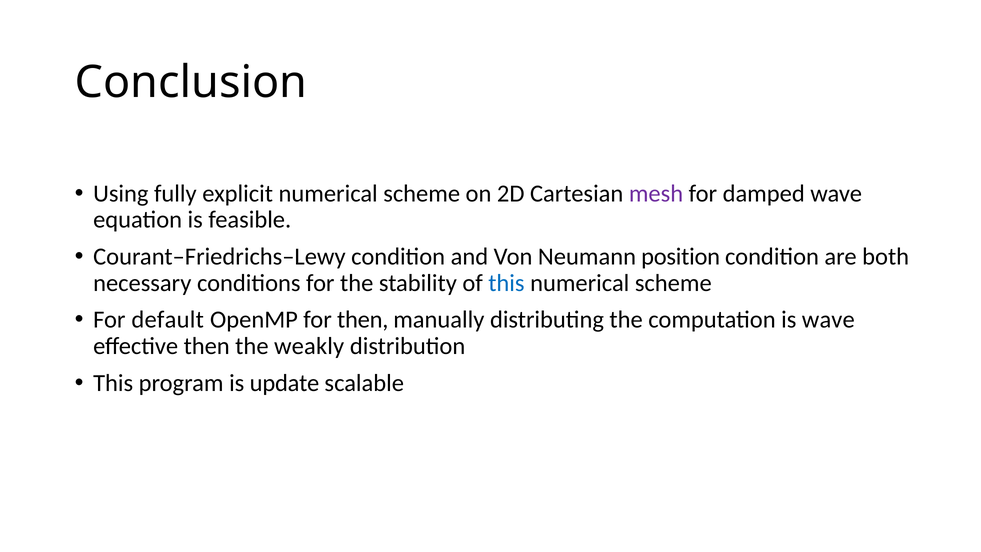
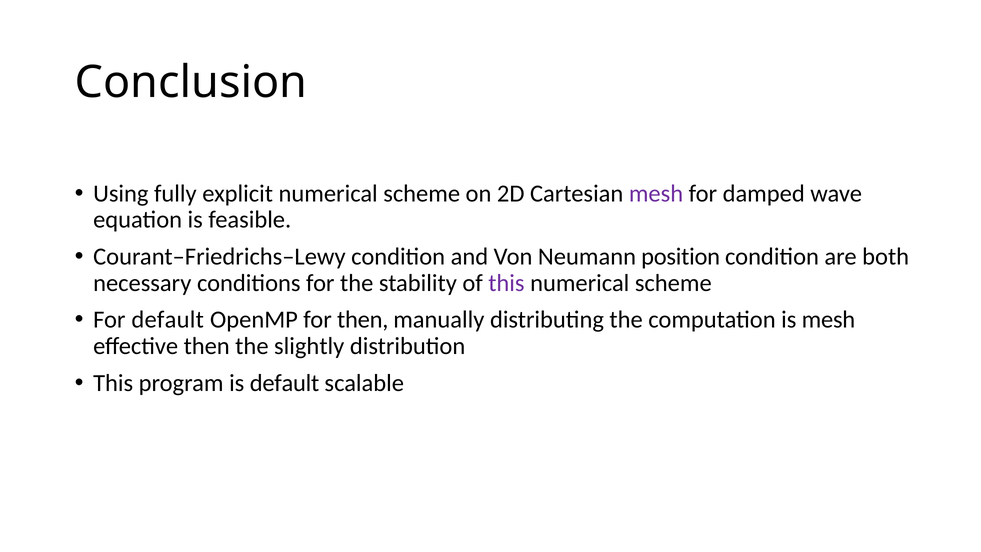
this at (506, 283) colour: blue -> purple
is wave: wave -> mesh
weakly: weakly -> slightly
is update: update -> default
